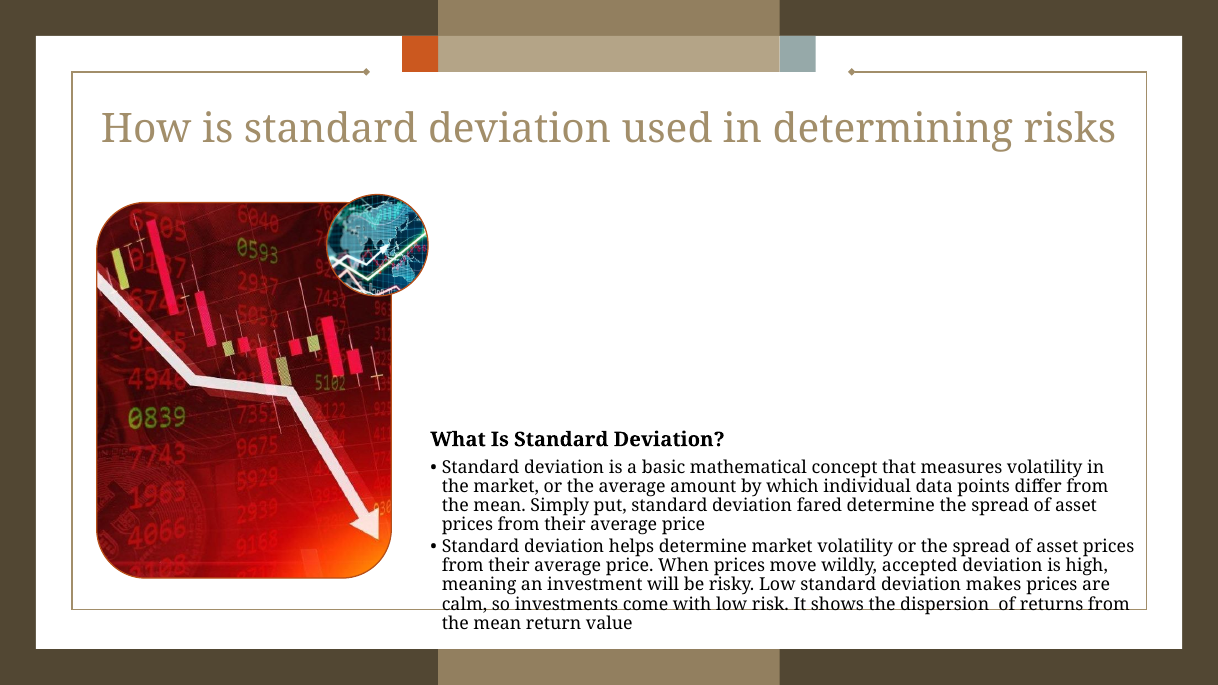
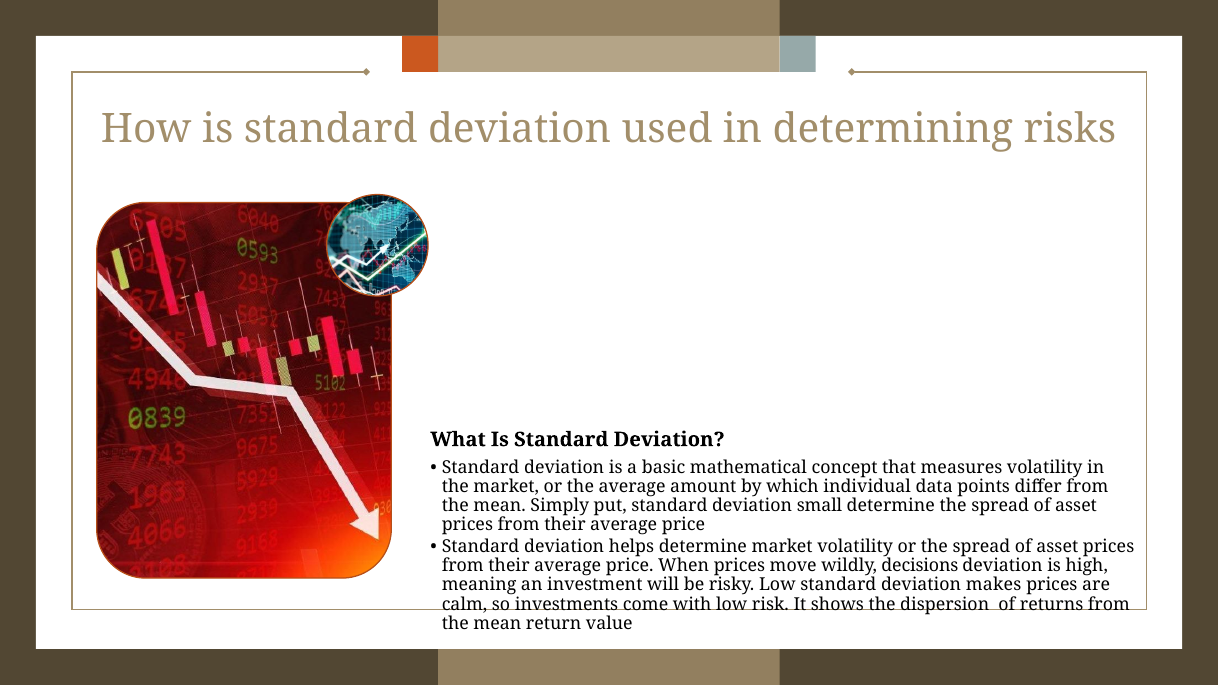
fared: fared -> small
accepted: accepted -> decisions
